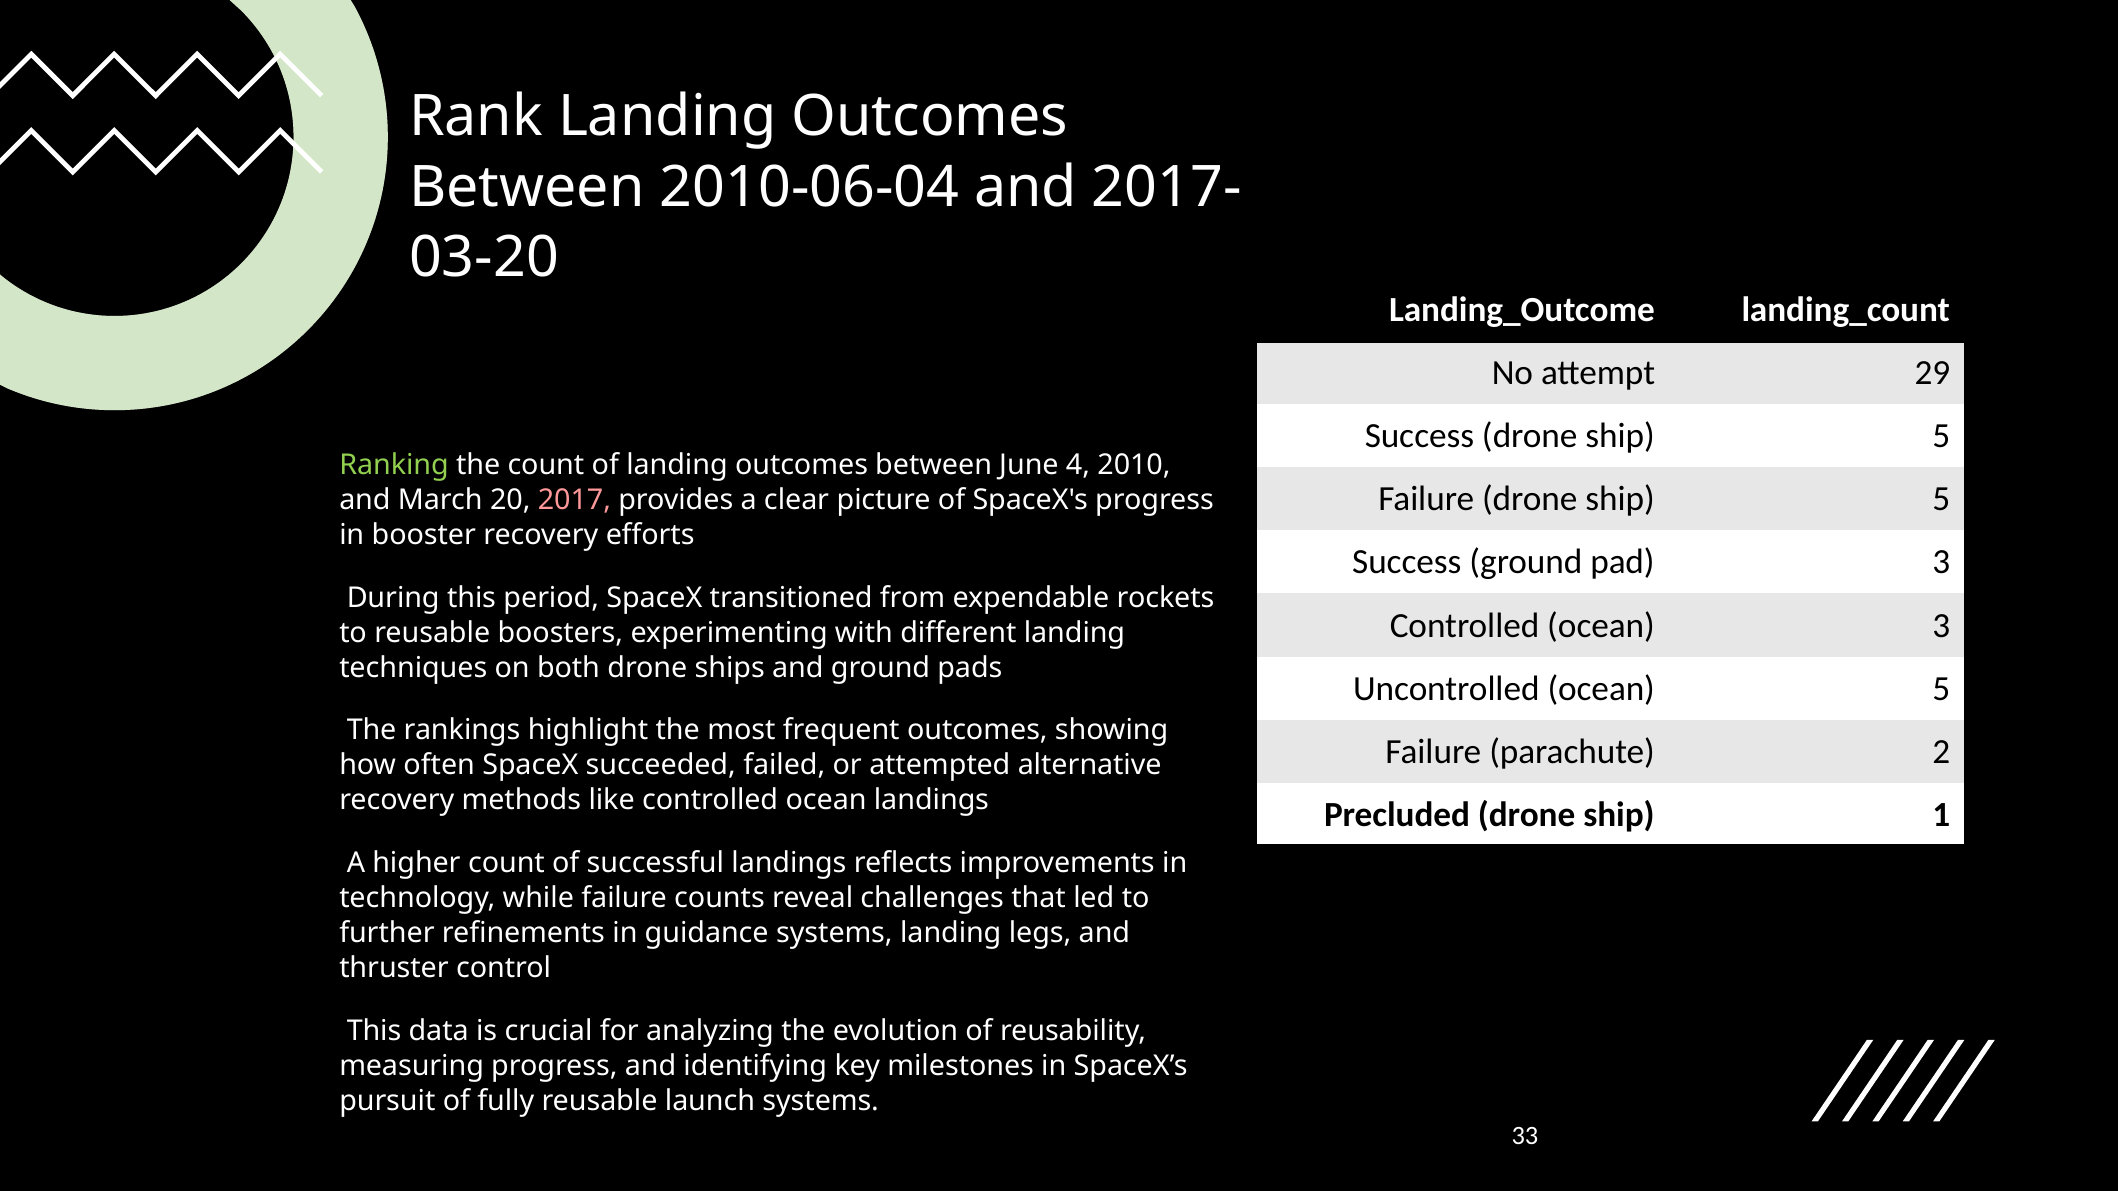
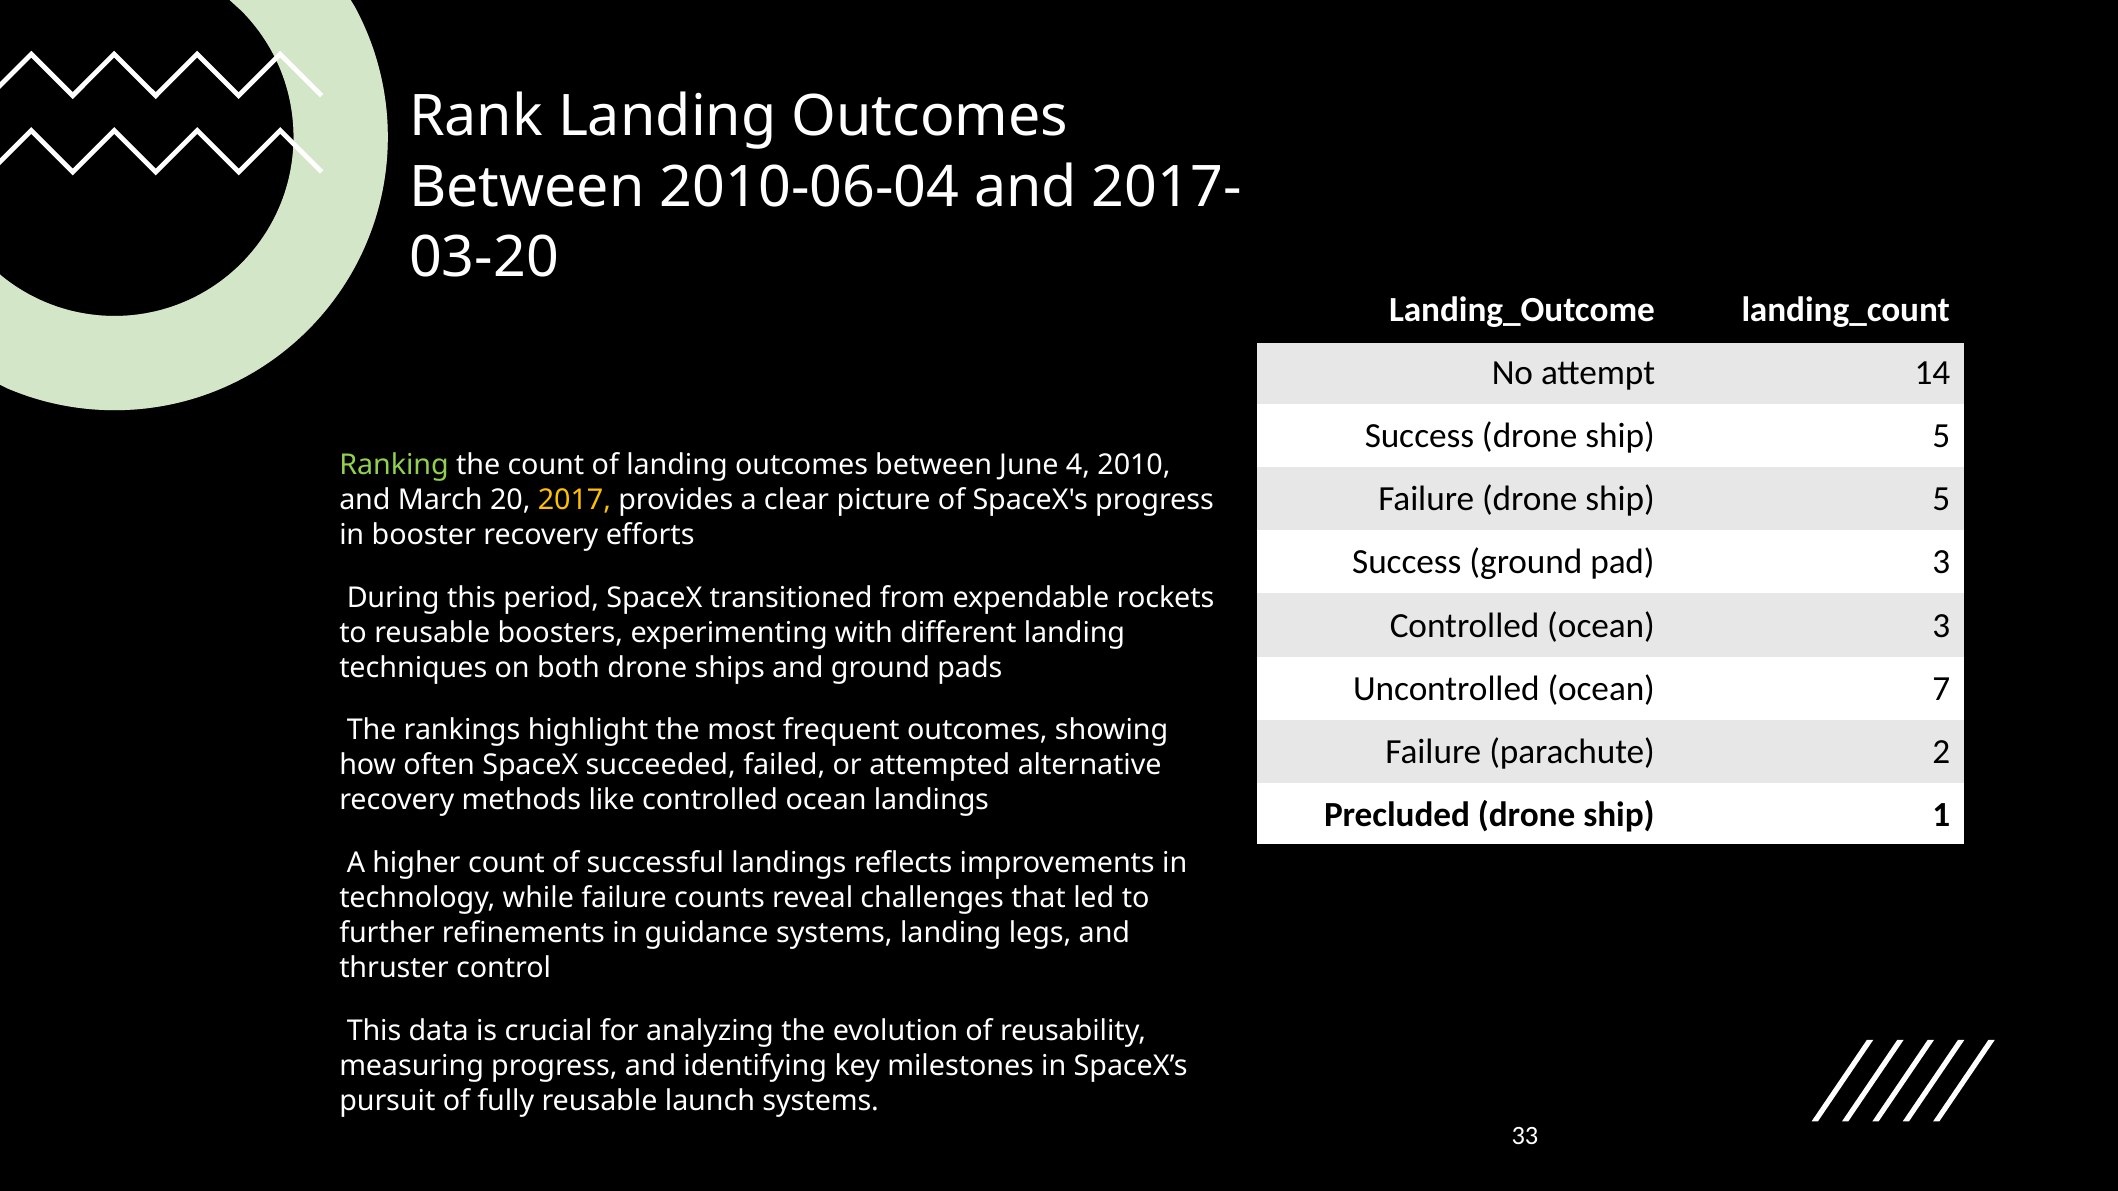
29: 29 -> 14
2017 colour: pink -> yellow
ocean 5: 5 -> 7
